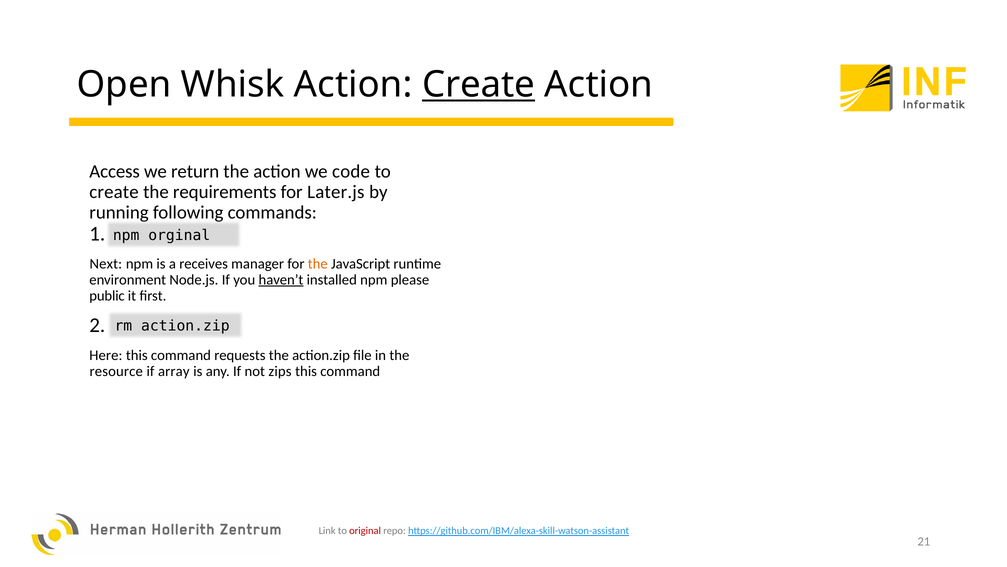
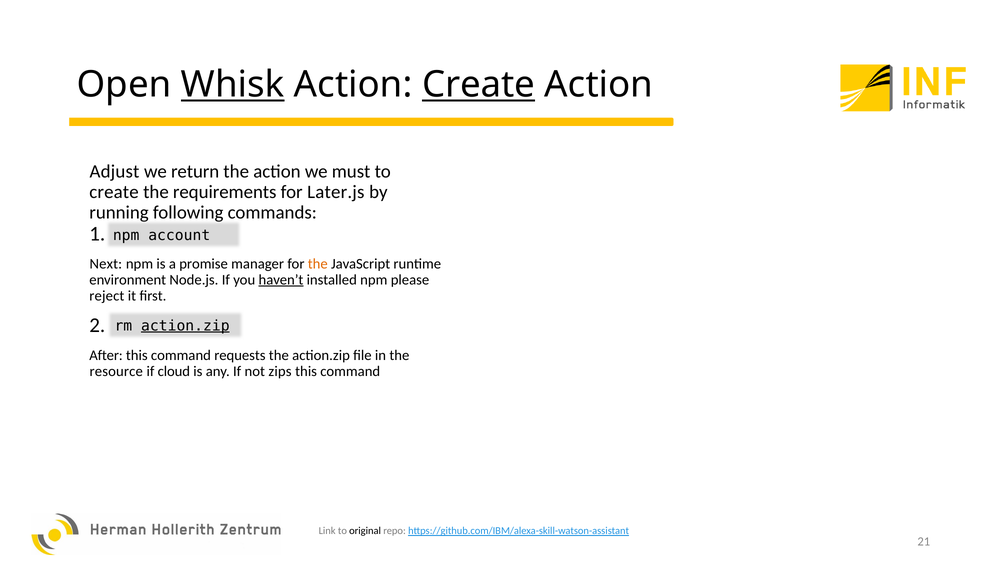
Whisk underline: none -> present
Access: Access -> Adjust
code: code -> must
orginal: orginal -> account
receives: receives -> promise
public: public -> reject
action.zip at (185, 325) underline: none -> present
Here: Here -> After
array: array -> cloud
original colour: red -> black
